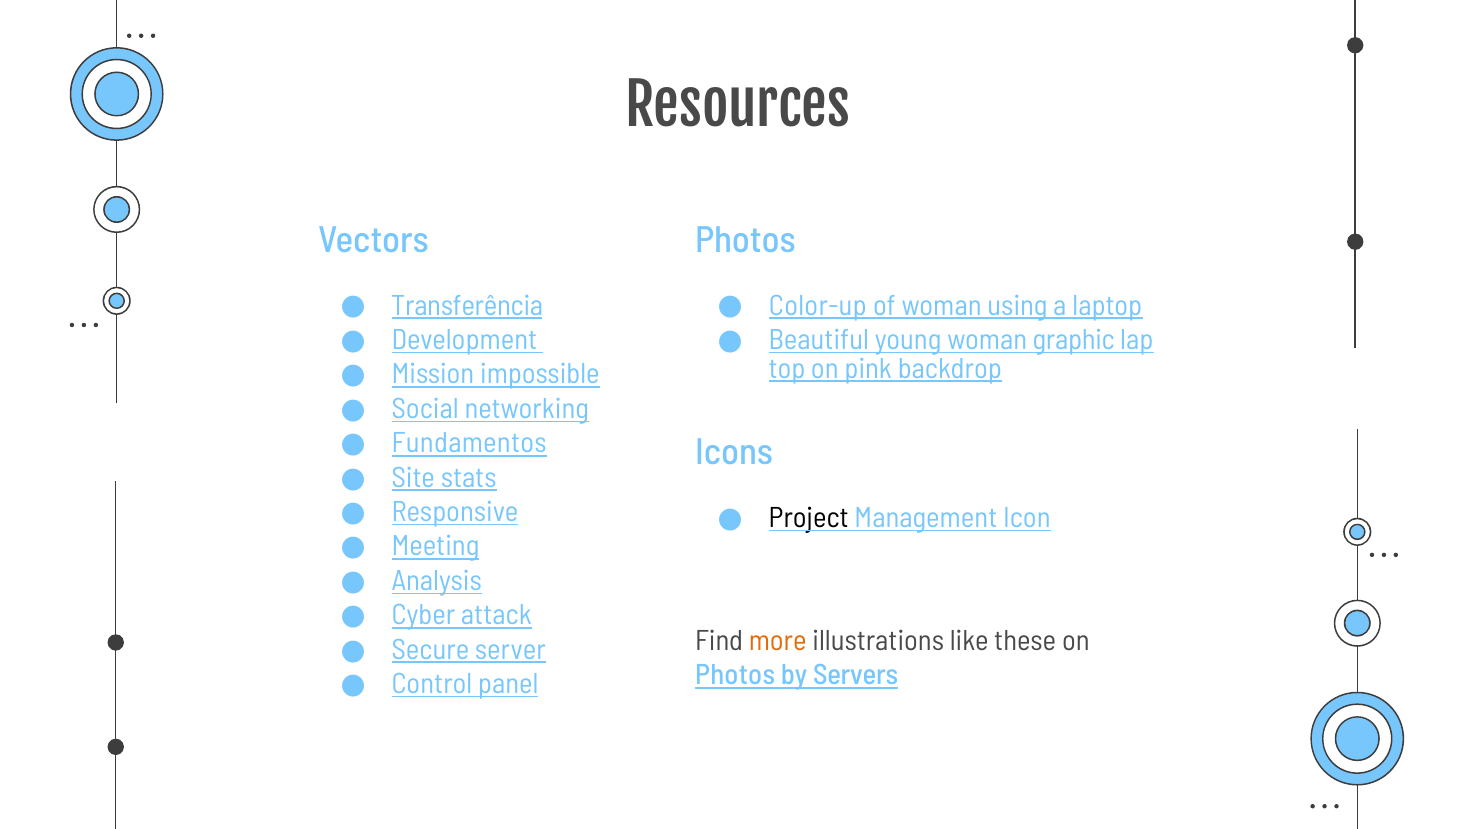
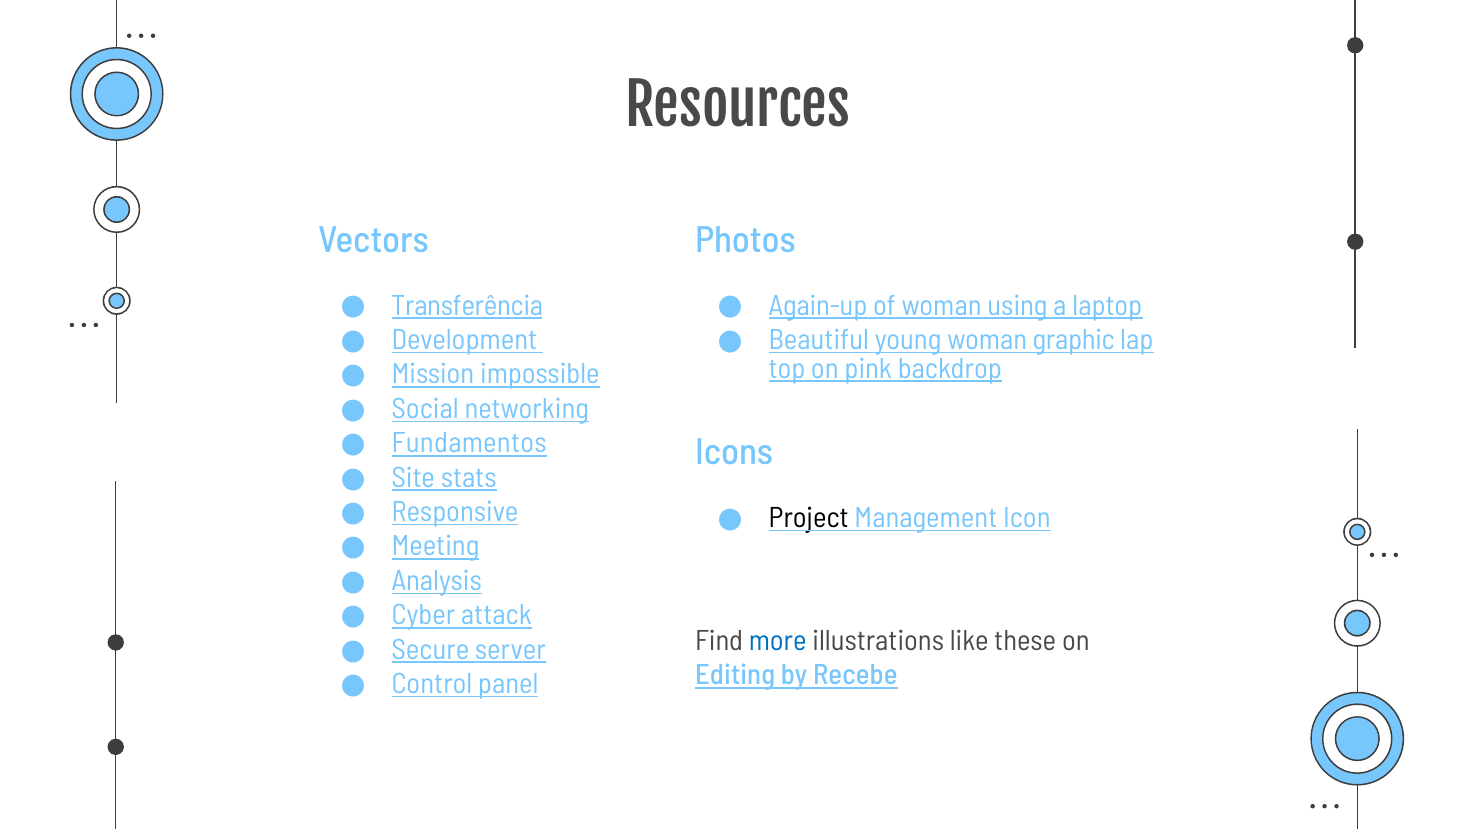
Color-up: Color-up -> Again-up
more colour: orange -> blue
Photos at (735, 675): Photos -> Editing
Servers: Servers -> Recebe
